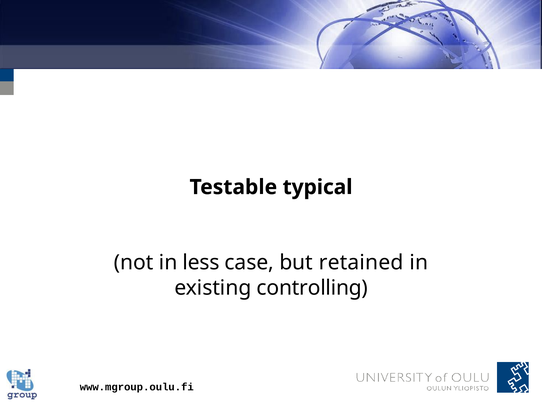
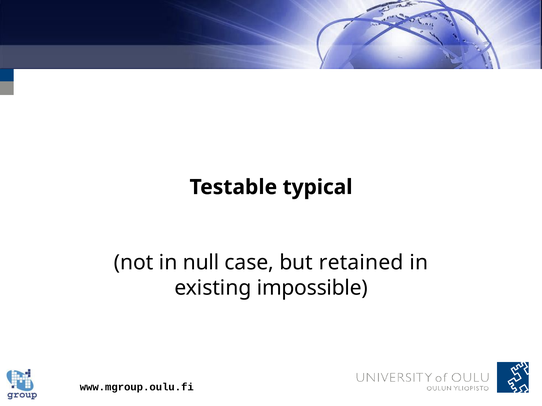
less: less -> null
controlling: controlling -> impossible
